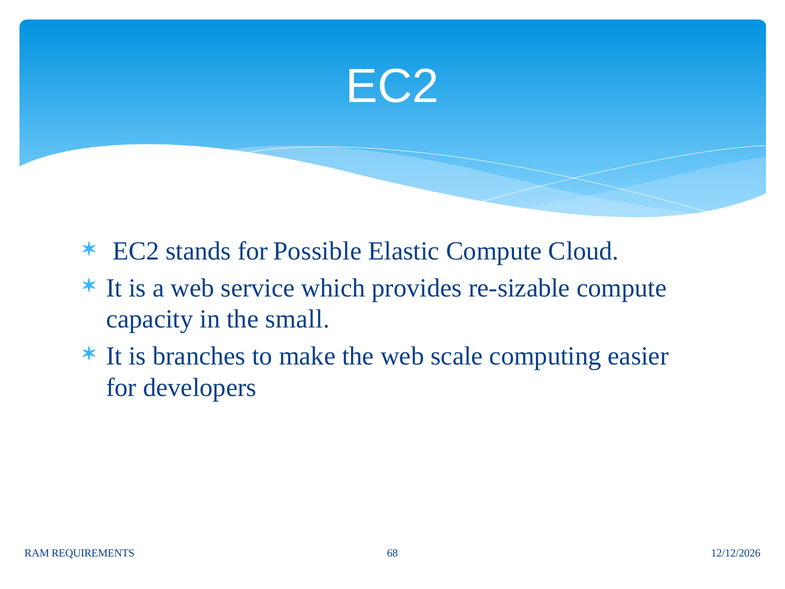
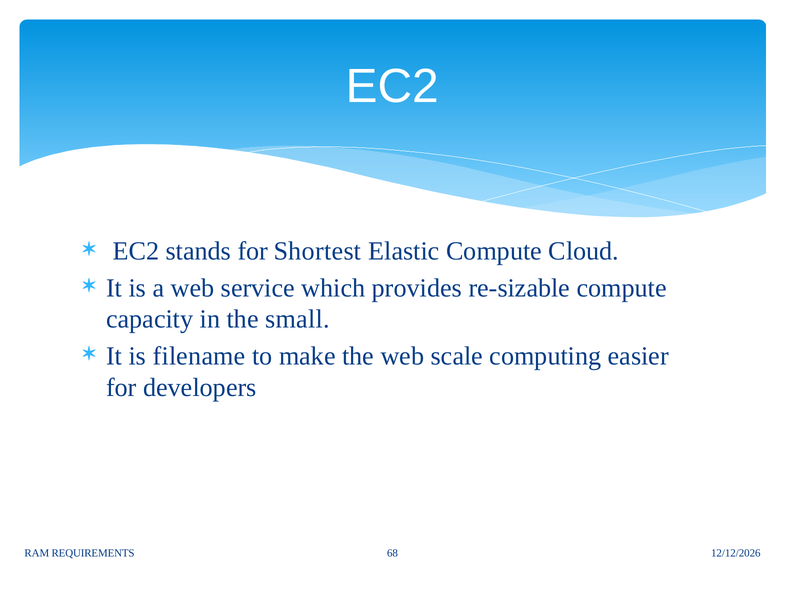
Possible: Possible -> Shortest
branches: branches -> filename
